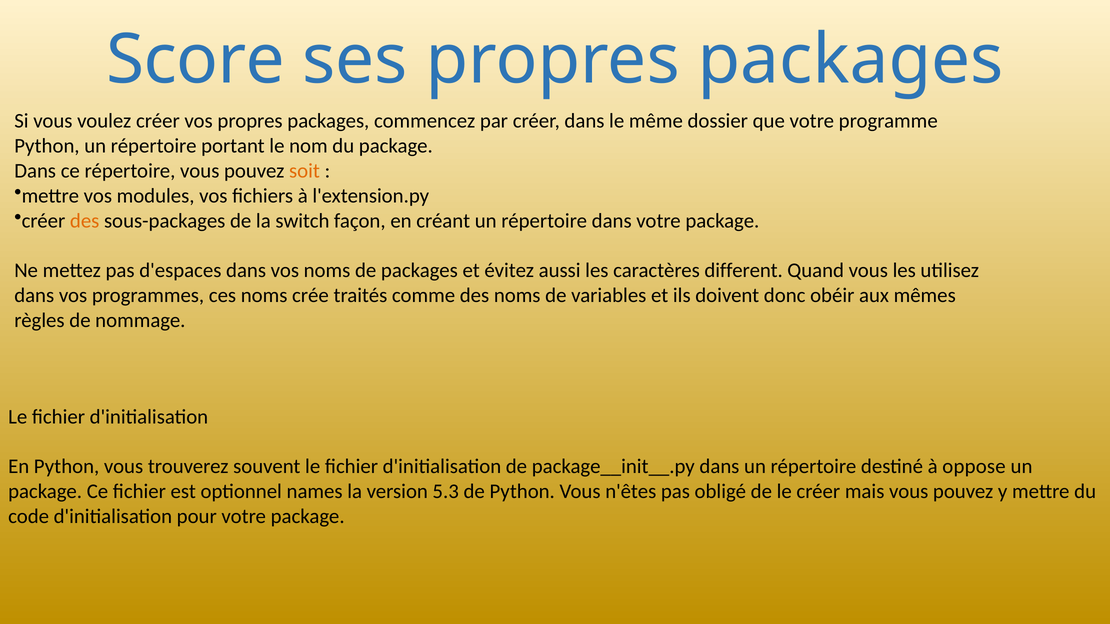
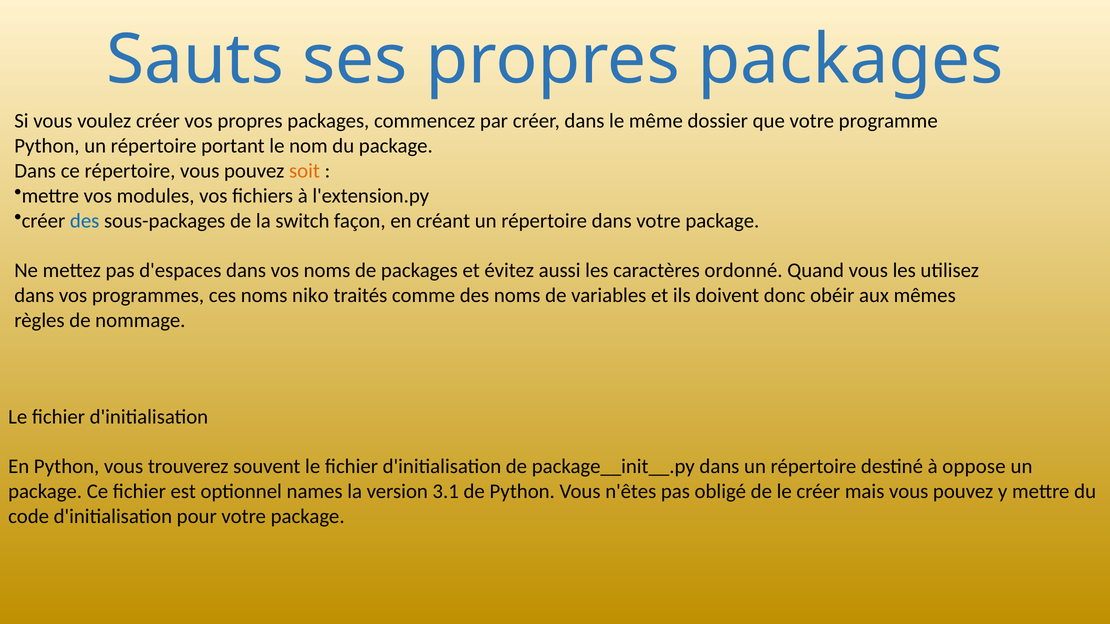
Score: Score -> Sauts
des at (85, 221) colour: orange -> blue
different: different -> ordonné
crée: crée -> niko
5.3: 5.3 -> 3.1
